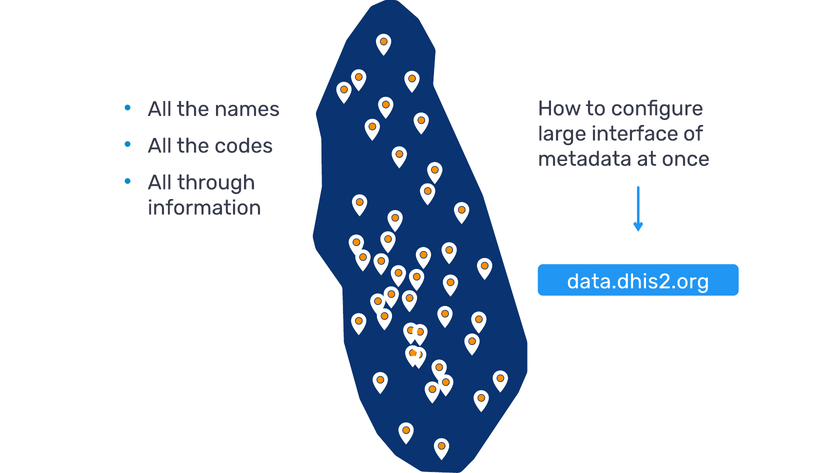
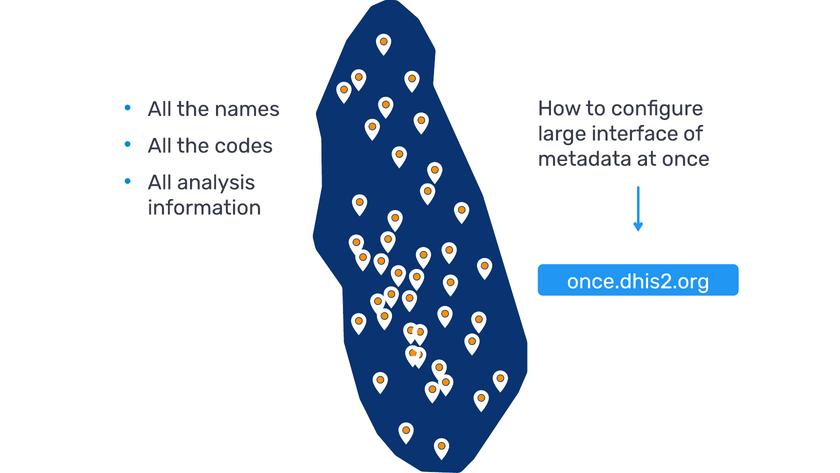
through: through -> analysis
data.dhis2.org: data.dhis2.org -> once.dhis2.org
